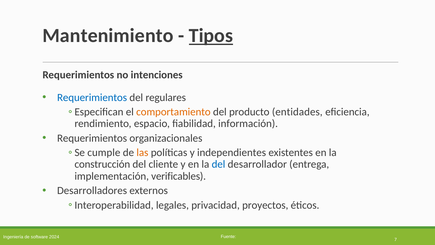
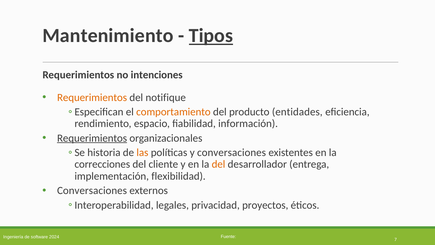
Requerimientos at (92, 97) colour: blue -> orange
regulares: regulares -> notifique
Requerimientos at (92, 138) underline: none -> present
cumple: cumple -> historia
y independientes: independientes -> conversaciones
construcción: construcción -> correcciones
del at (218, 164) colour: blue -> orange
verificables: verificables -> flexibilidad
Desarrolladores at (92, 190): Desarrolladores -> Conversaciones
